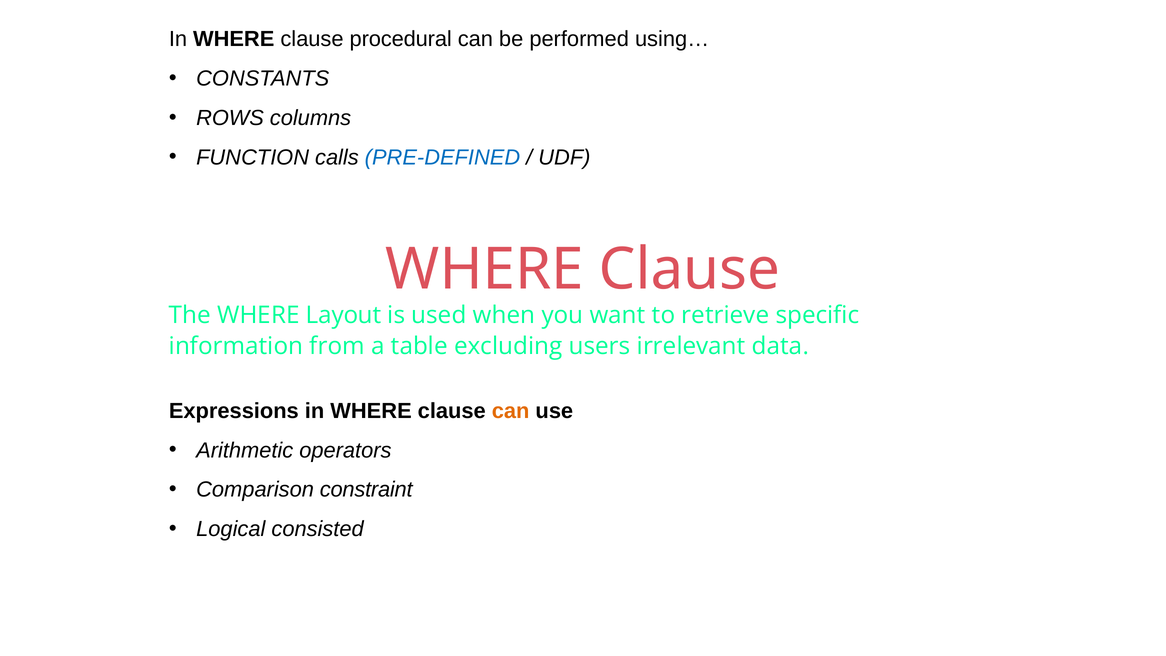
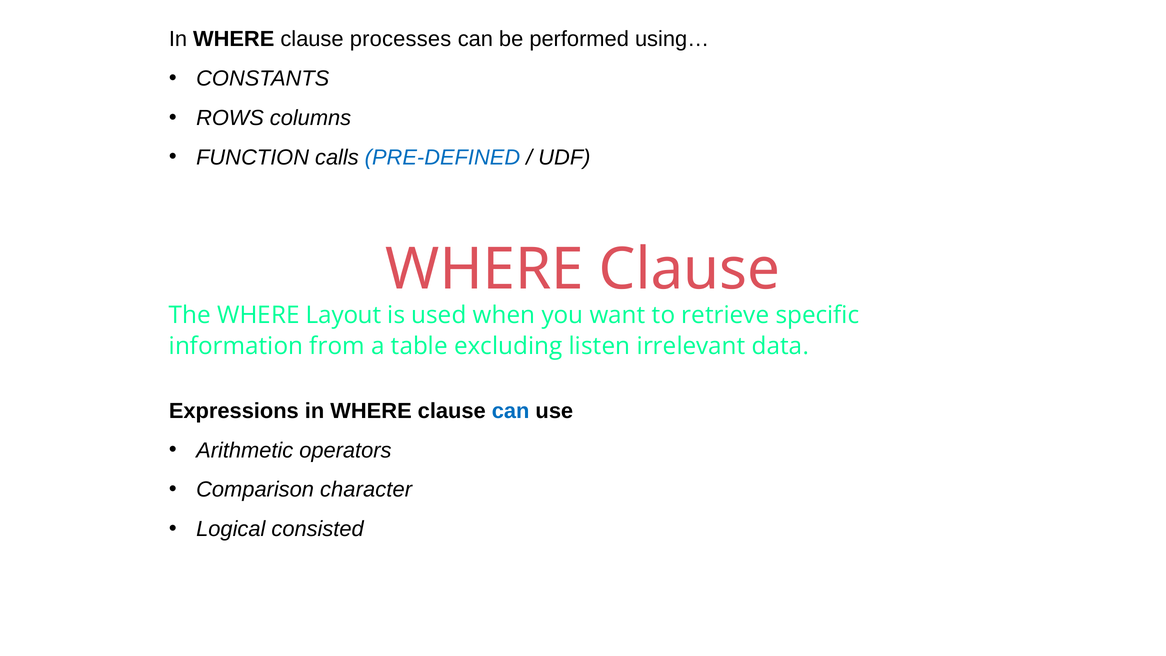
procedural: procedural -> processes
users: users -> listen
can at (511, 411) colour: orange -> blue
constraint: constraint -> character
